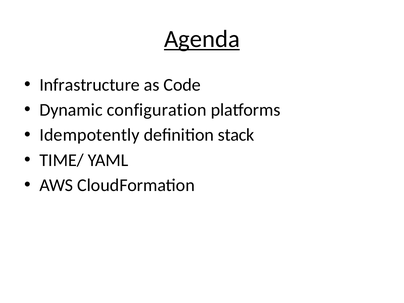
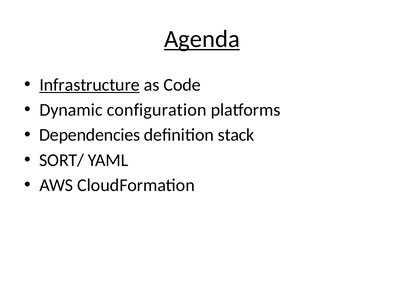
Infrastructure underline: none -> present
Idempotently: Idempotently -> Dependencies
TIME/: TIME/ -> SORT/
